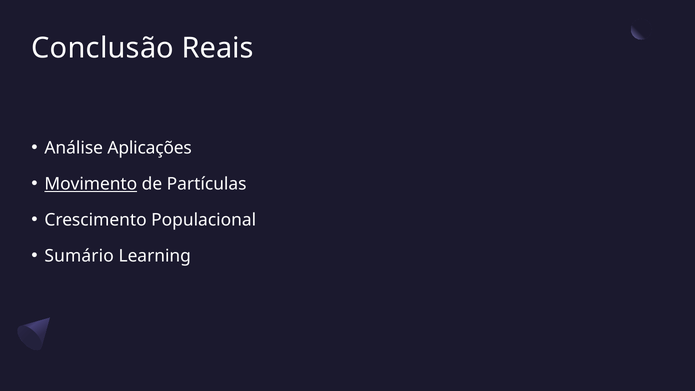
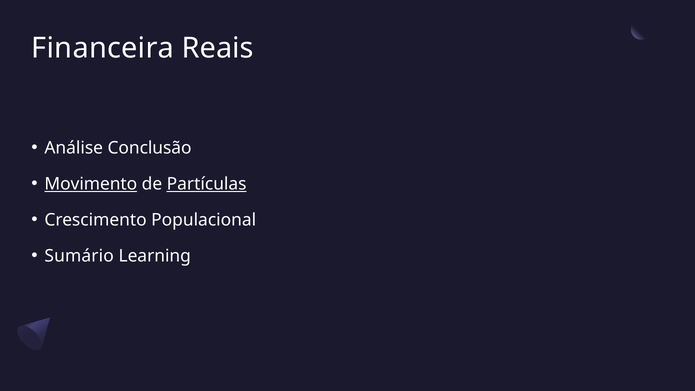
Conclusão: Conclusão -> Financeira
Aplicações: Aplicações -> Conclusão
Partículas underline: none -> present
